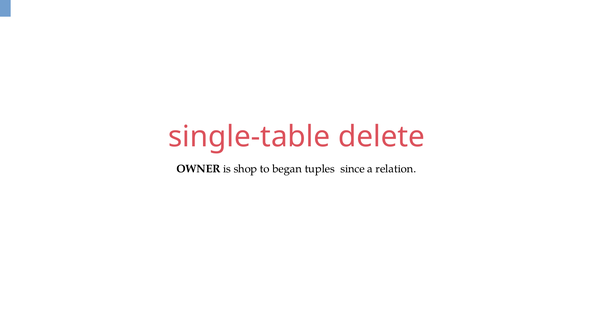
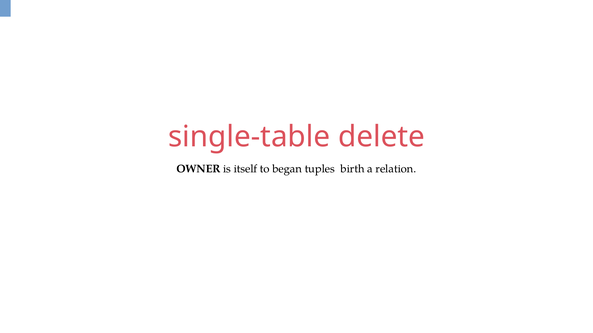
shop: shop -> itself
since: since -> birth
